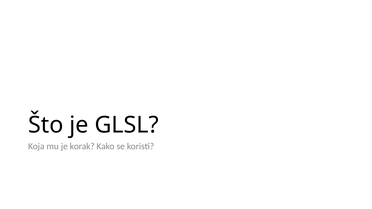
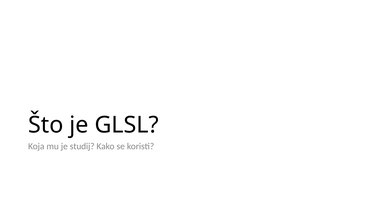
korak: korak -> studij
